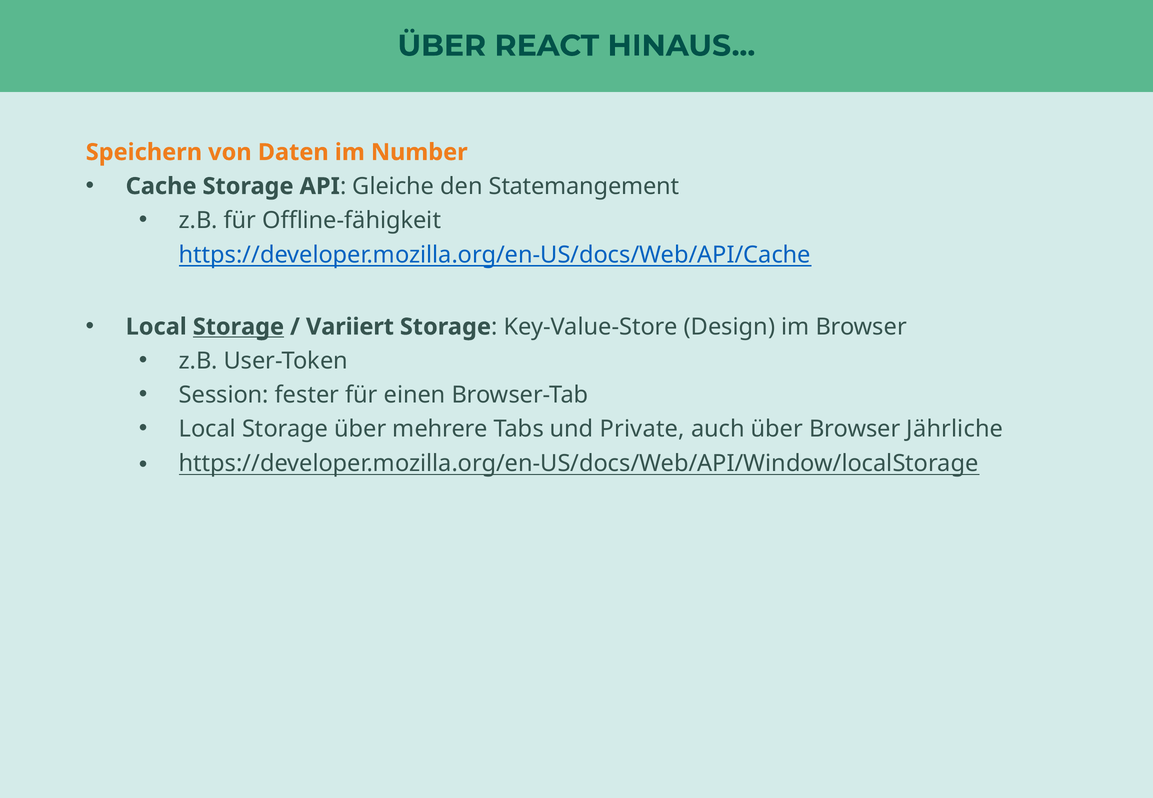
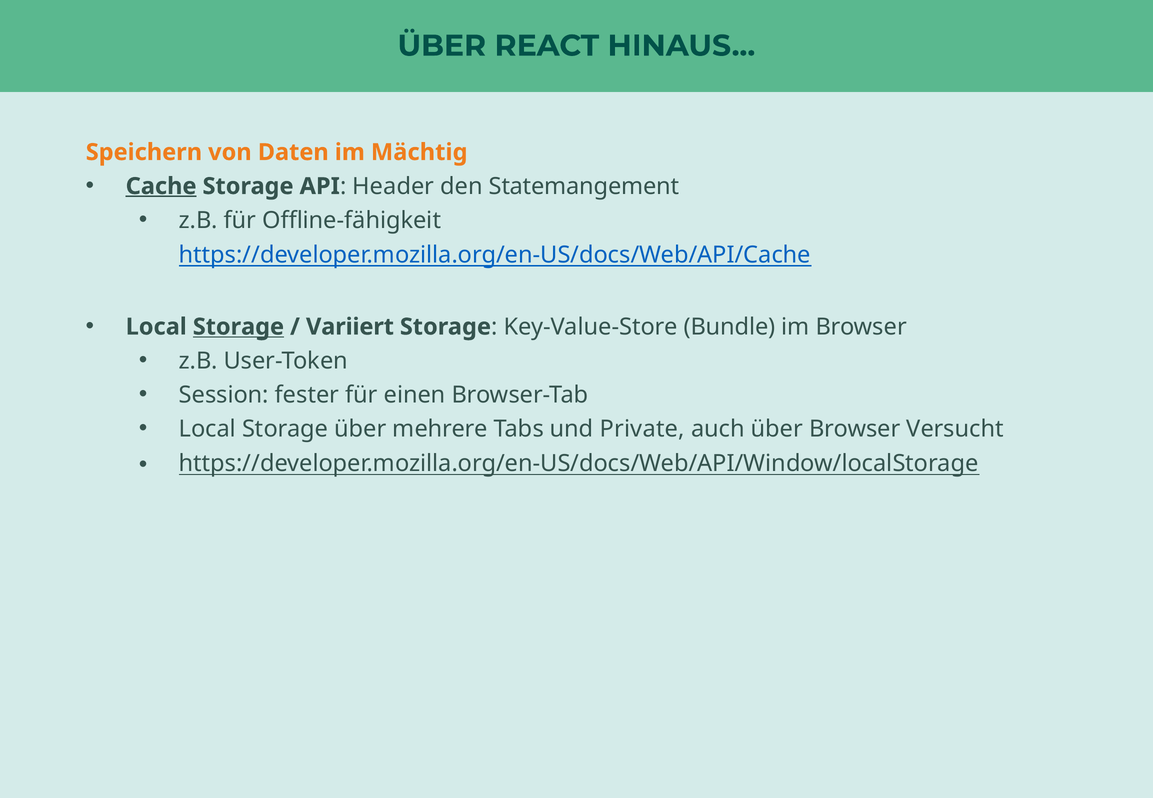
Number: Number -> Mächtig
Cache underline: none -> present
Gleiche: Gleiche -> Header
Design: Design -> Bundle
Jährliche: Jährliche -> Versucht
